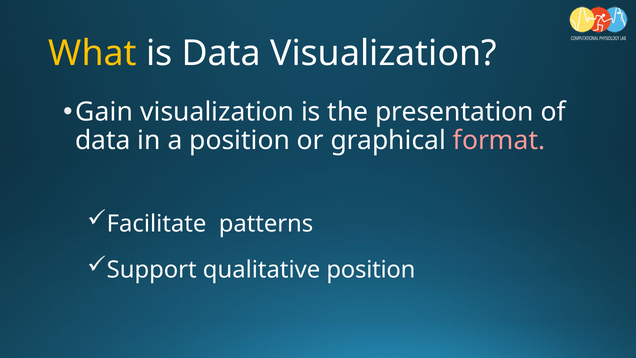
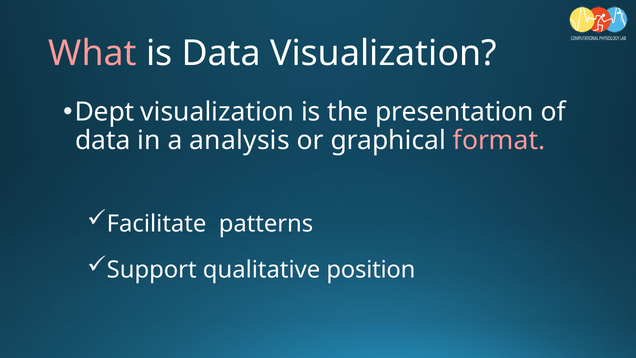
What colour: yellow -> pink
Gain: Gain -> Dept
a position: position -> analysis
